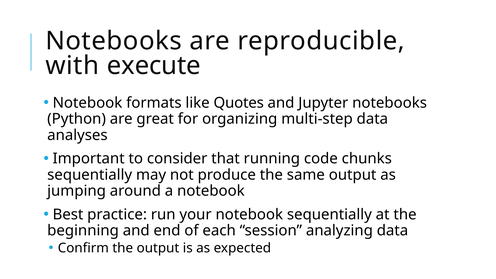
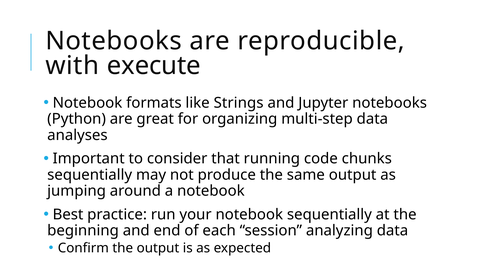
Quotes: Quotes -> Strings
